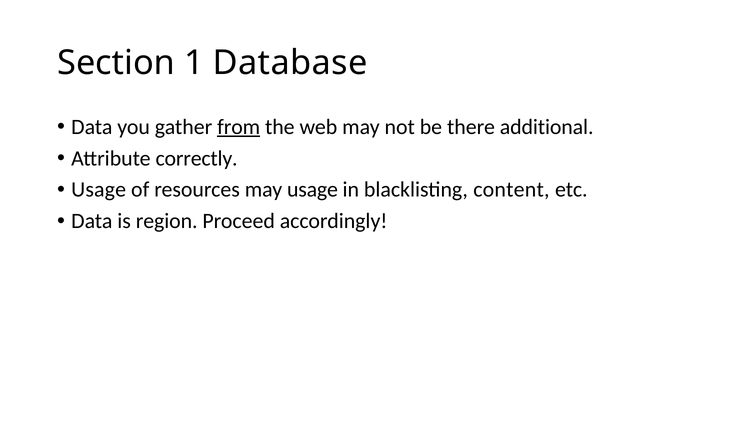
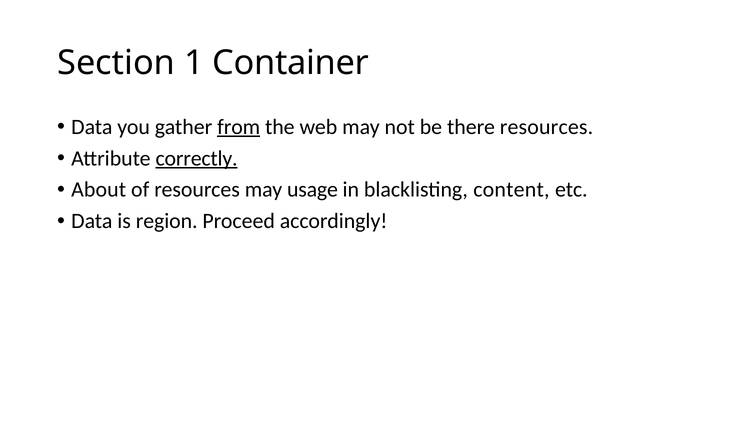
Database: Database -> Container
there additional: additional -> resources
correctly underline: none -> present
Usage at (99, 190): Usage -> About
